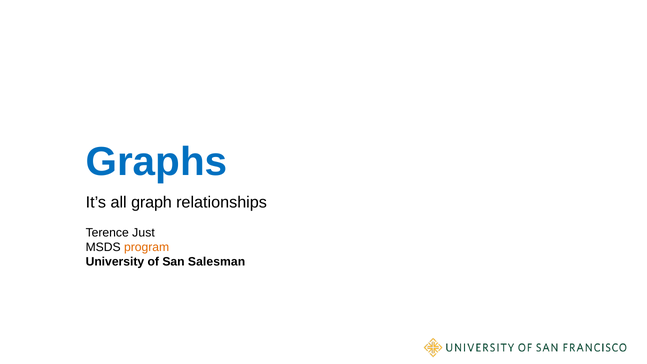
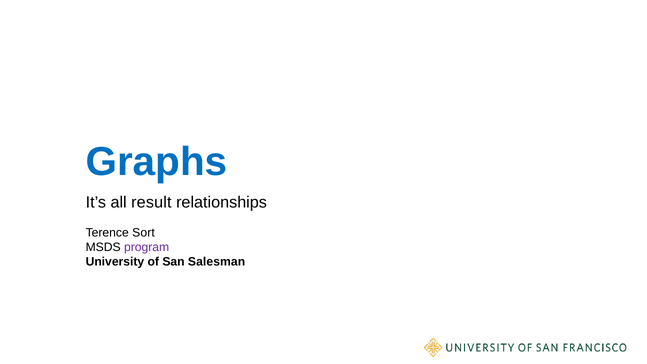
graph: graph -> result
Just: Just -> Sort
program colour: orange -> purple
